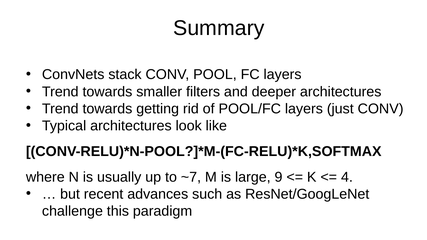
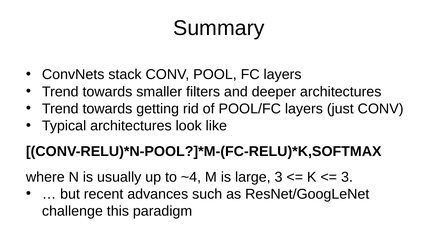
~7: ~7 -> ~4
large 9: 9 -> 3
4 at (347, 177): 4 -> 3
